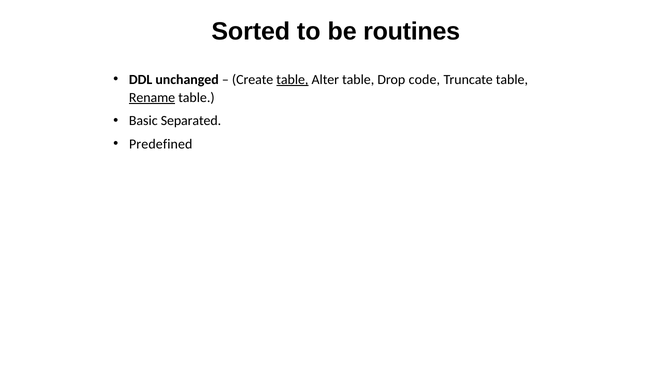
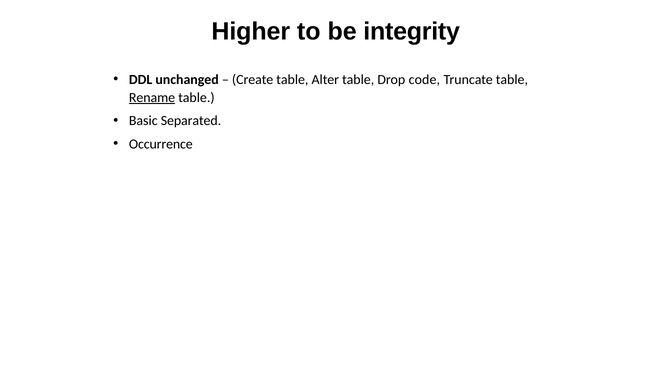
Sorted: Sorted -> Higher
routines: routines -> integrity
table at (292, 80) underline: present -> none
Predefined: Predefined -> Occurrence
